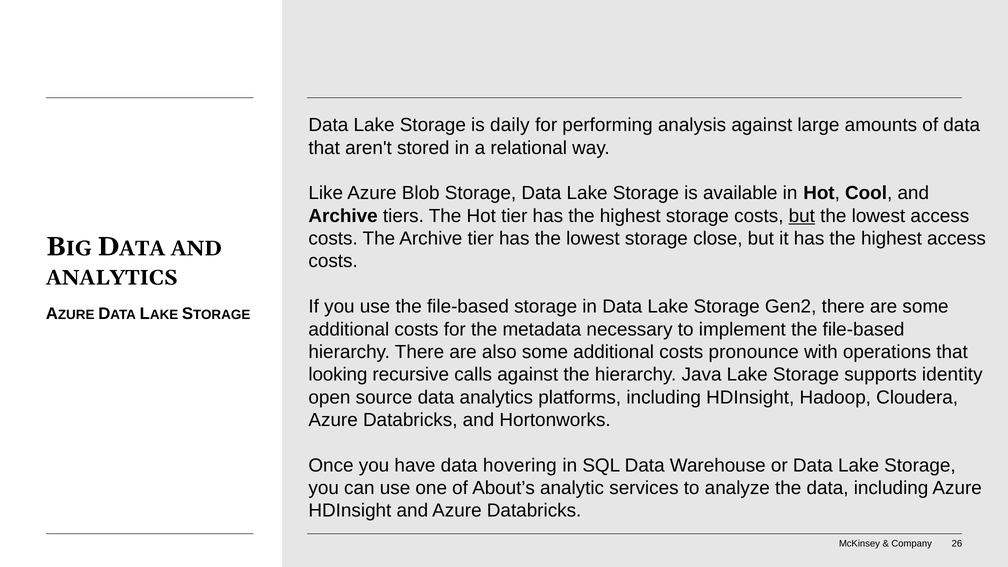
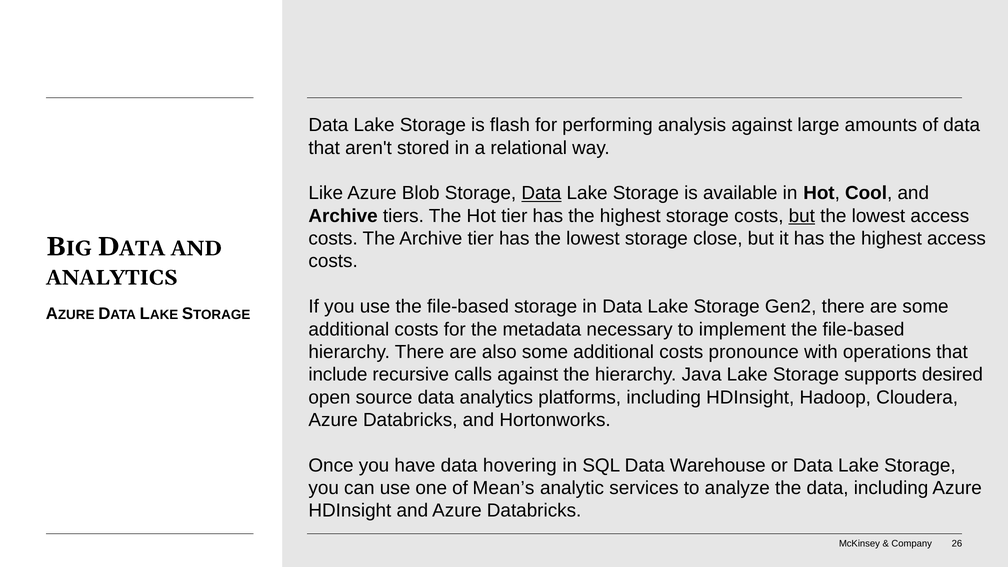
daily: daily -> flash
Data at (541, 193) underline: none -> present
looking: looking -> include
identity: identity -> desired
About’s: About’s -> Mean’s
